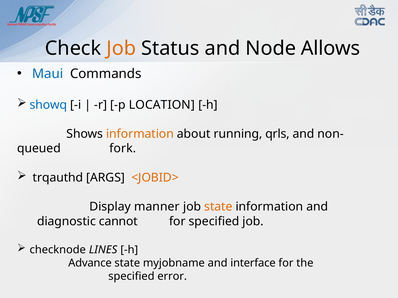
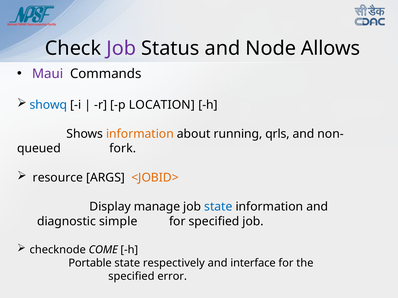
Job at (121, 48) colour: orange -> purple
Maui colour: blue -> purple
trqauthd: trqauthd -> resource
manner: manner -> manage
state at (218, 207) colour: orange -> blue
cannot: cannot -> simple
LINES: LINES -> COME
Advance: Advance -> Portable
myjobname: myjobname -> respectively
